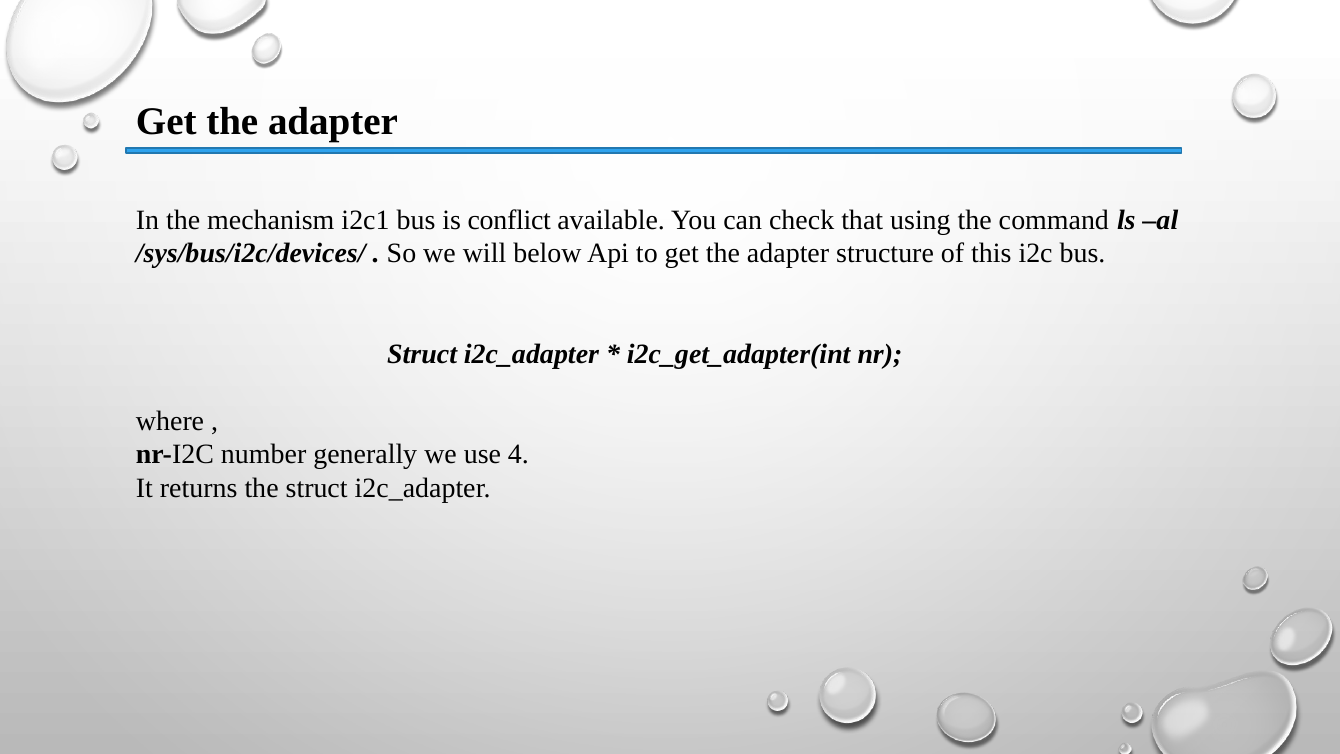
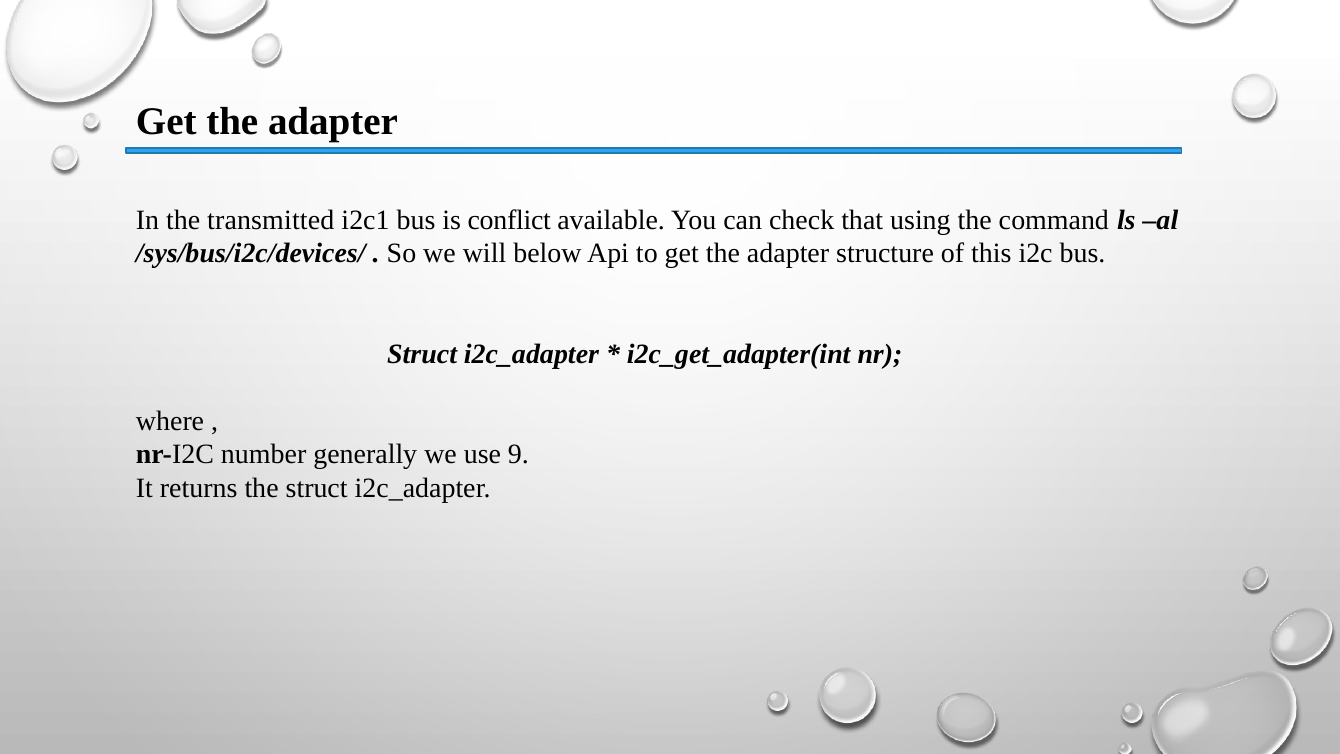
mechanism: mechanism -> transmitted
4: 4 -> 9
